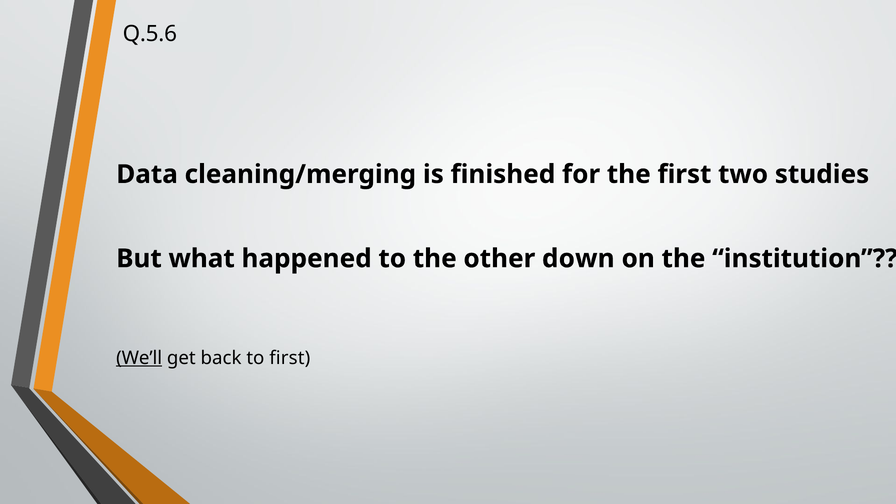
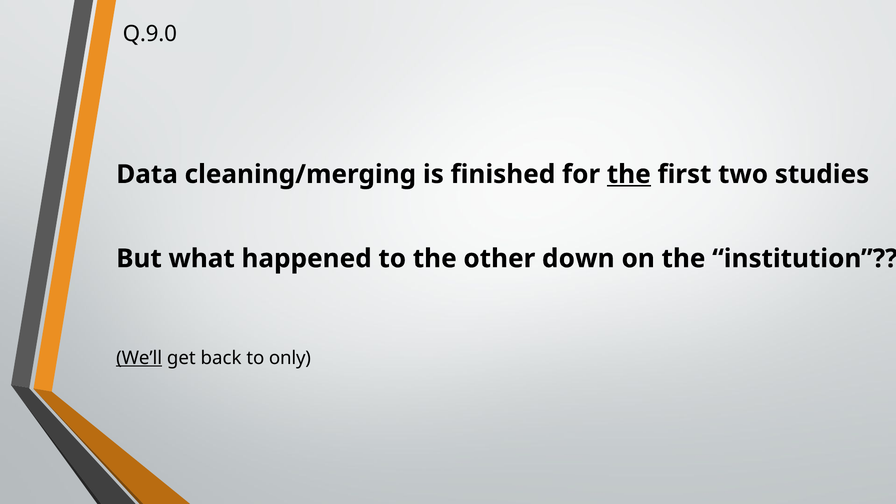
Q.5.6: Q.5.6 -> Q.9.0
the at (629, 174) underline: none -> present
to first: first -> only
